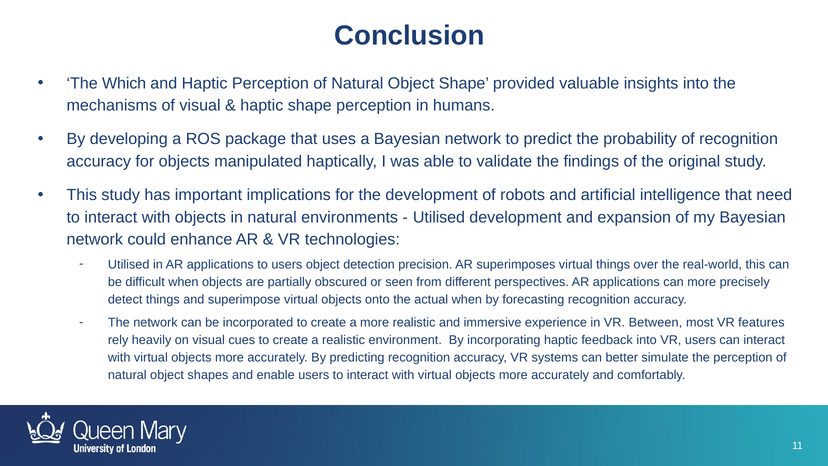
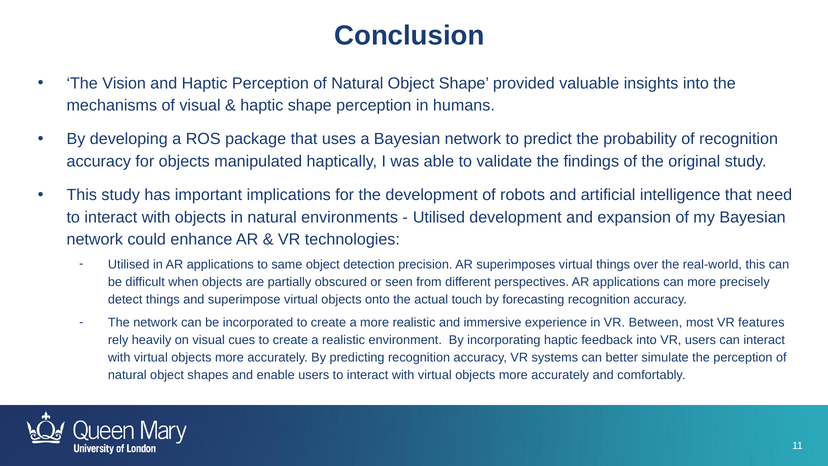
Which: Which -> Vision
to users: users -> same
actual when: when -> touch
